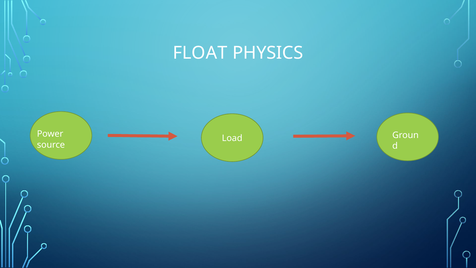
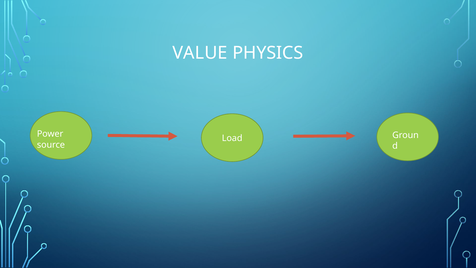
FLOAT: FLOAT -> VALUE
